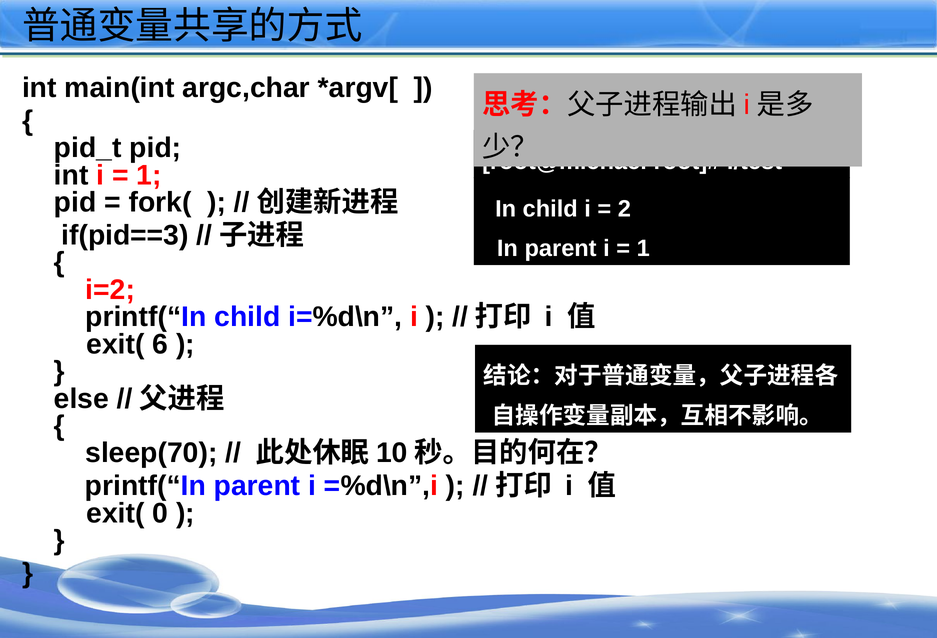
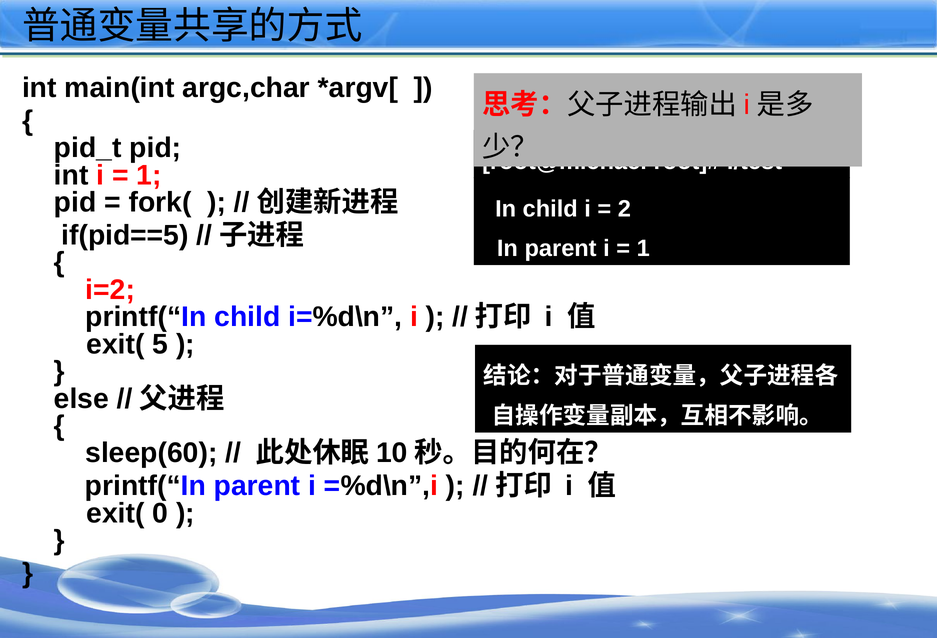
if(pid==3: if(pid==3 -> if(pid==5
6: 6 -> 5
sleep(70: sleep(70 -> sleep(60
